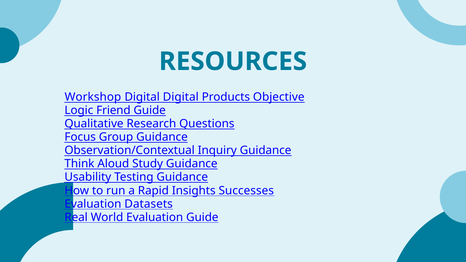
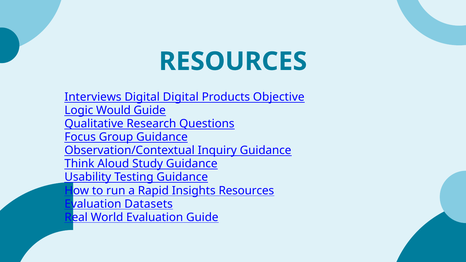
Workshop: Workshop -> Interviews
Friend: Friend -> Would
Insights Successes: Successes -> Resources
